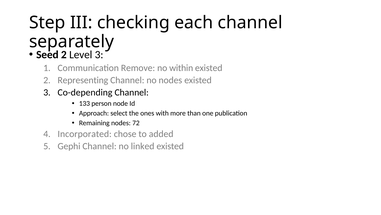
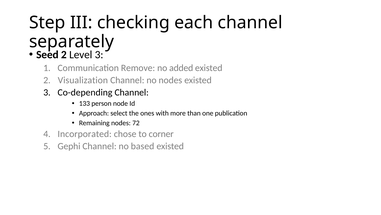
within: within -> added
Representing: Representing -> Visualization
added: added -> corner
linked: linked -> based
